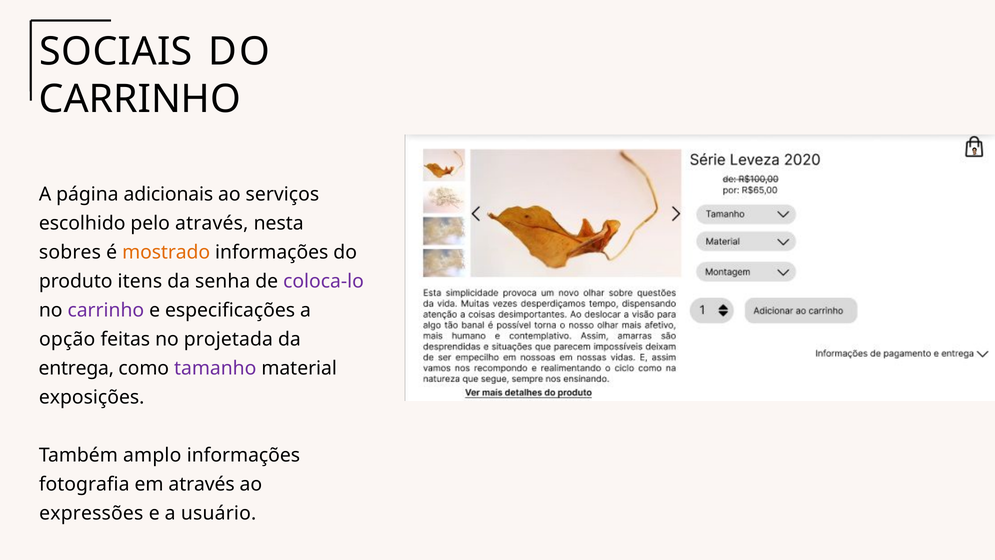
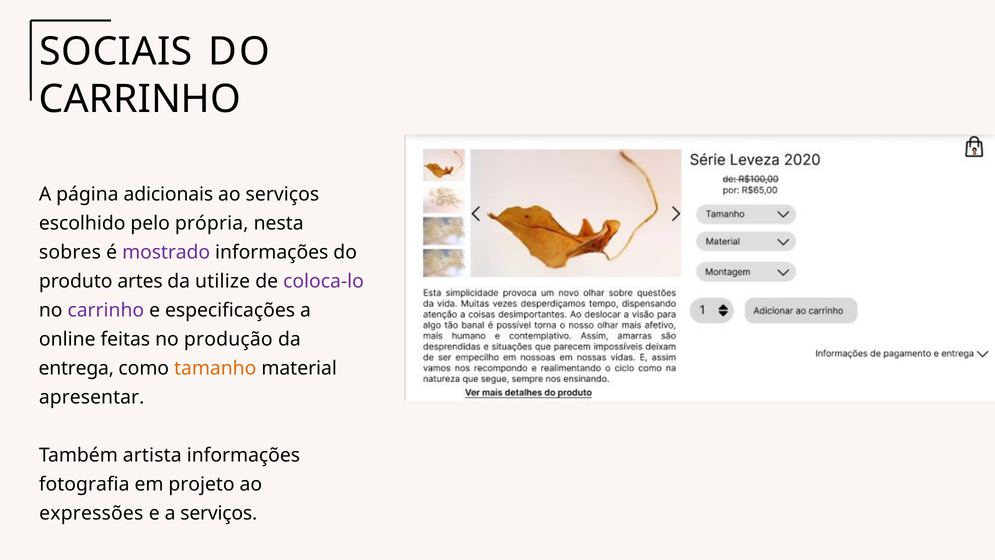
pelo através: através -> própria
mostrado colour: orange -> purple
itens: itens -> artes
senha: senha -> utilize
opção: opção -> online
projetada: projetada -> produção
tamanho colour: purple -> orange
exposições: exposições -> apresentar
amplo: amplo -> artista
em através: através -> projeto
a usuário: usuário -> serviços
